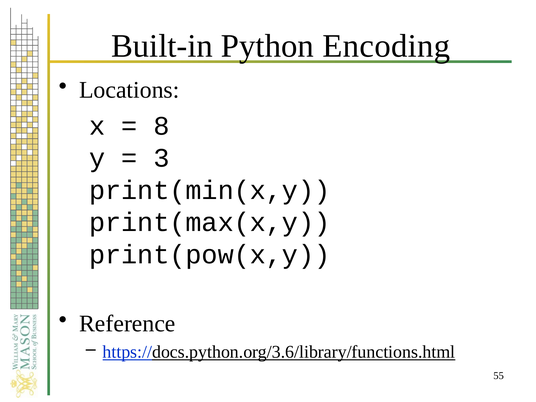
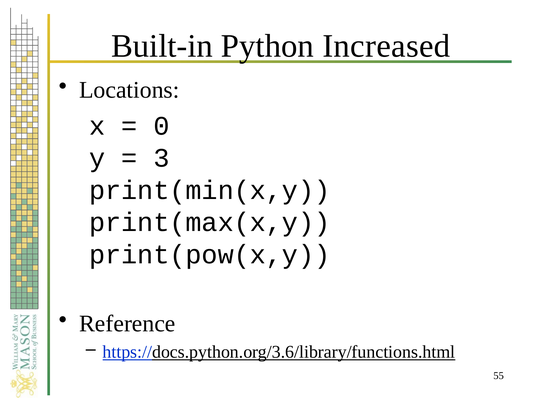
Encoding: Encoding -> Increased
8: 8 -> 0
